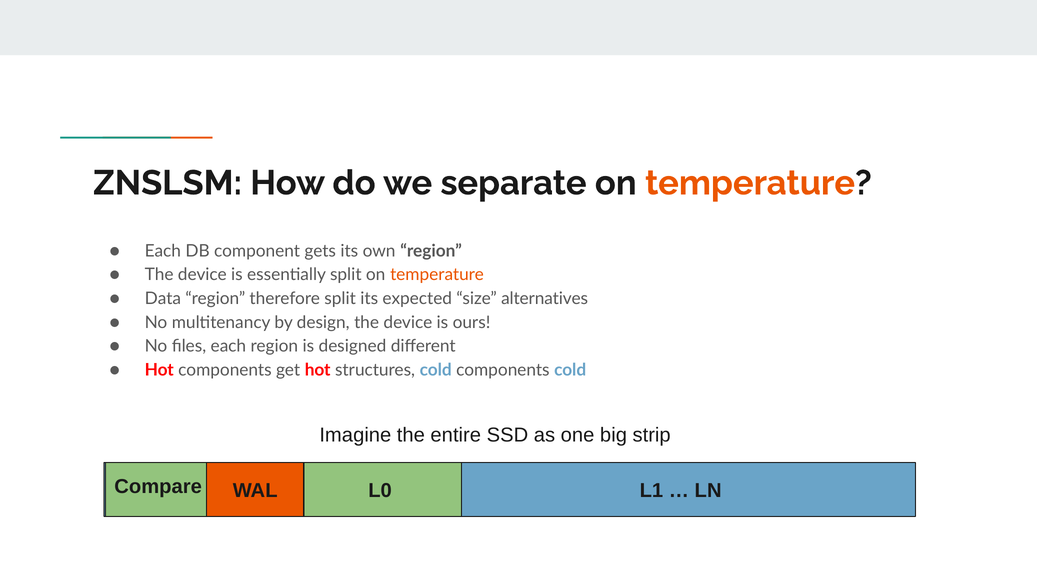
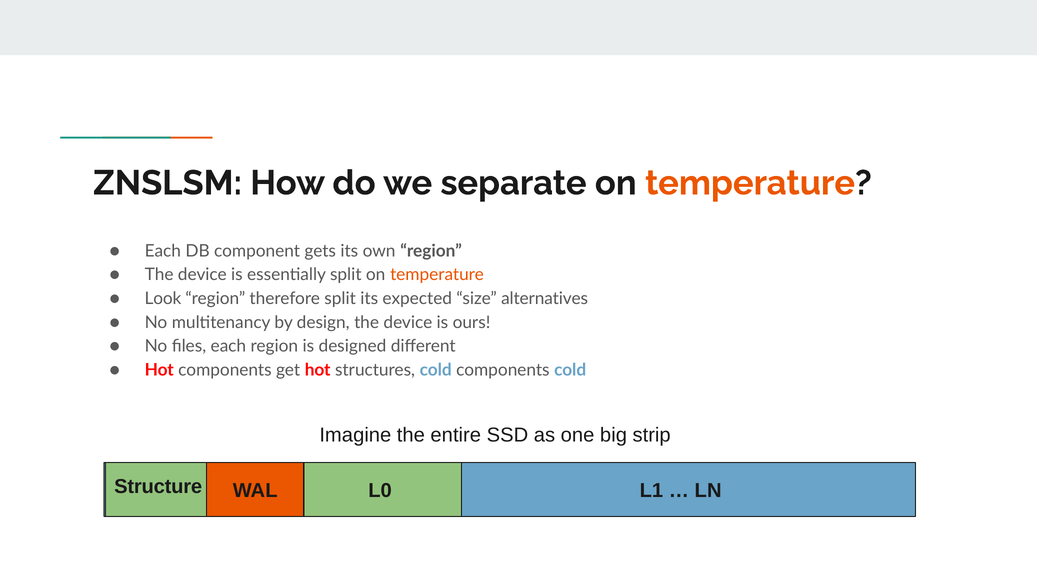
Data: Data -> Look
Compare: Compare -> Structure
